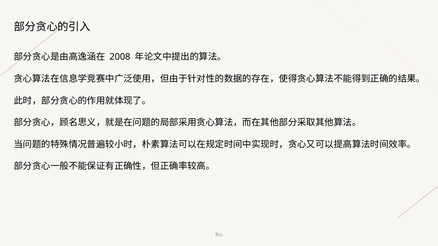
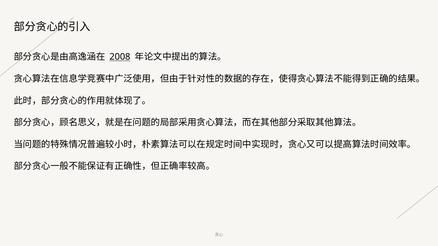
2008 underline: none -> present
